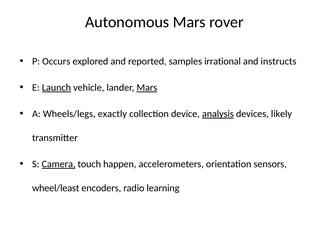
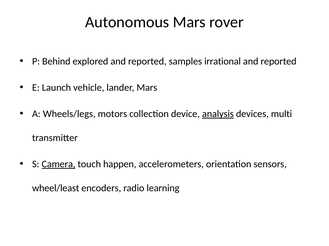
Occurs: Occurs -> Behind
instructs at (278, 62): instructs -> reported
Launch underline: present -> none
Mars at (147, 88) underline: present -> none
exactly: exactly -> motors
likely: likely -> multi
